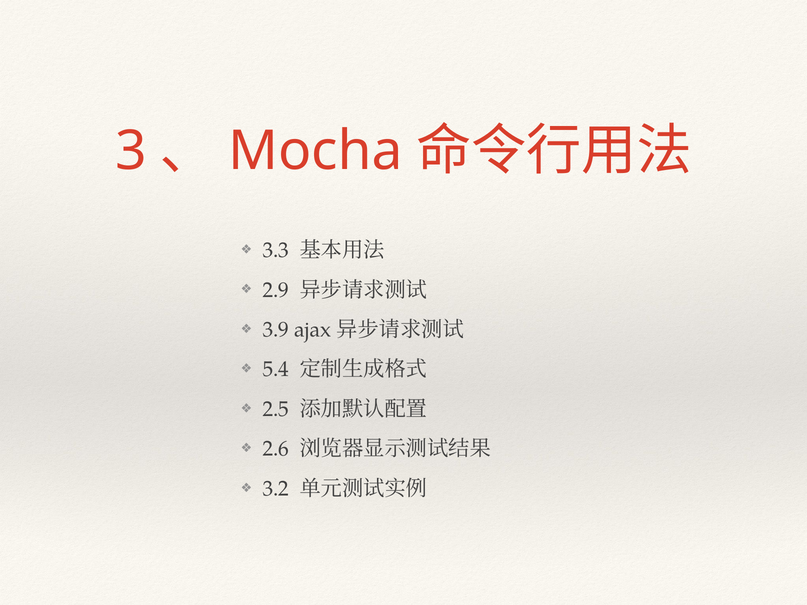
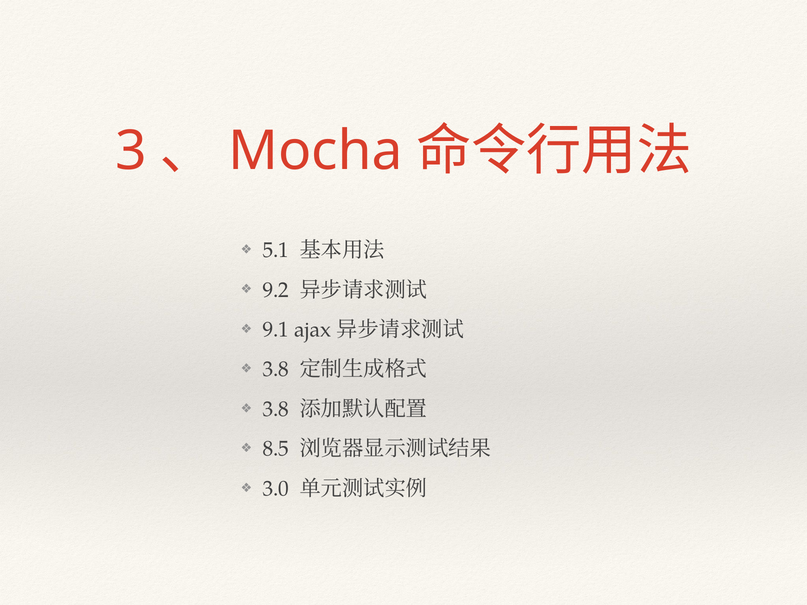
3.3: 3.3 -> 5.1
2.9: 2.9 -> 9.2
3.9: 3.9 -> 9.1
5.4 at (276, 370): 5.4 -> 3.8
2.5 at (276, 409): 2.5 -> 3.8
2.6: 2.6 -> 8.5
3.2: 3.2 -> 3.0
